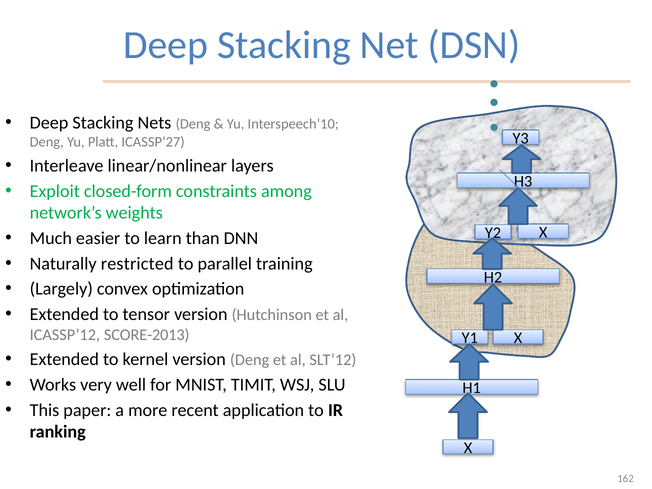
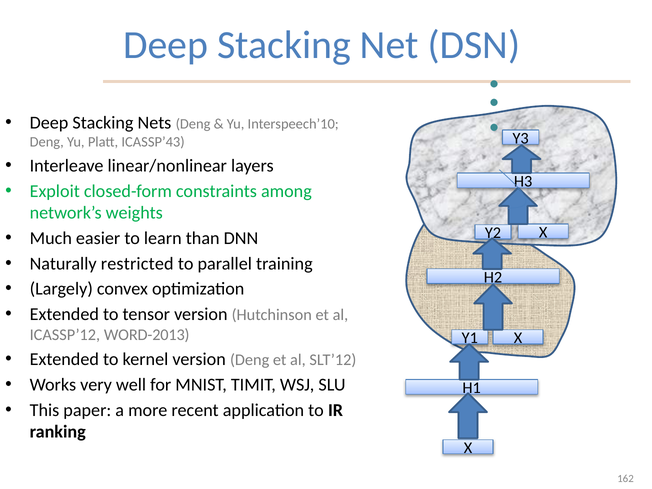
ICASSP’27: ICASSP’27 -> ICASSP’43
SCORE-2013: SCORE-2013 -> WORD-2013
